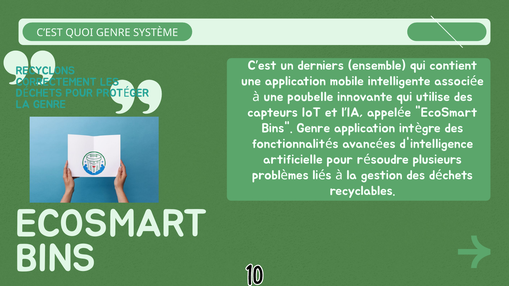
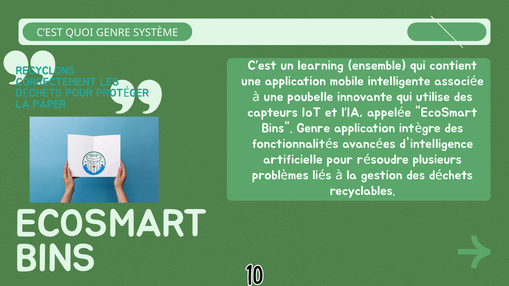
derniers: derniers -> learning
LA GENRE: GENRE -> PAPER
